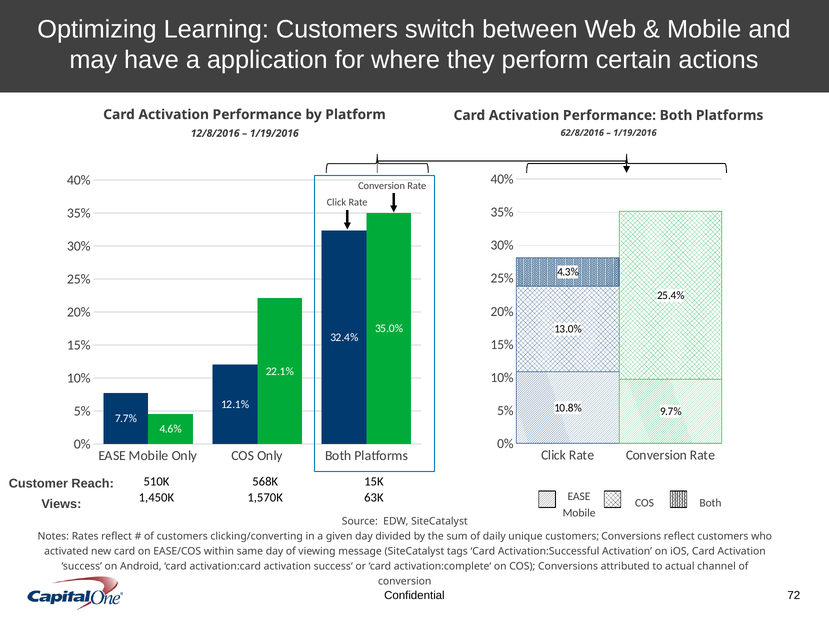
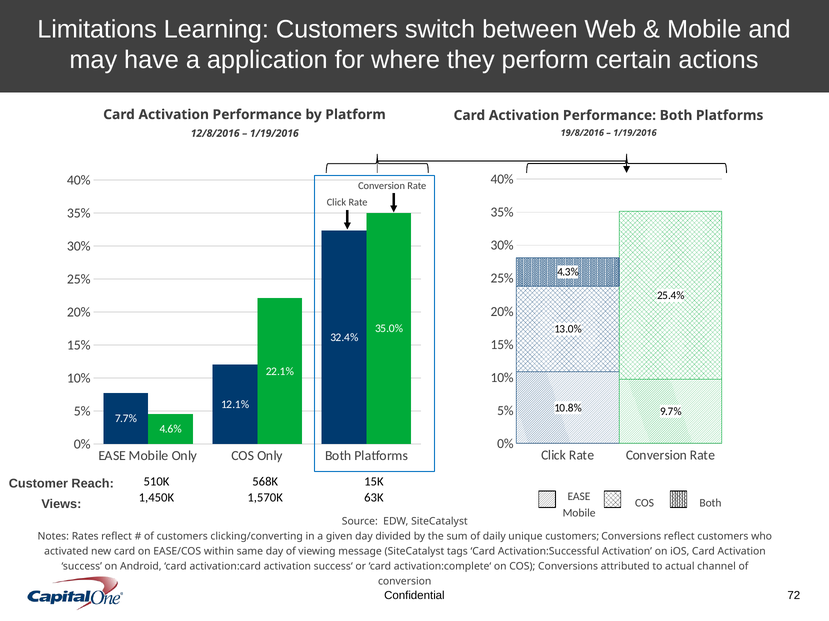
Optimizing: Optimizing -> Limitations
62/8/2016: 62/8/2016 -> 19/8/2016
